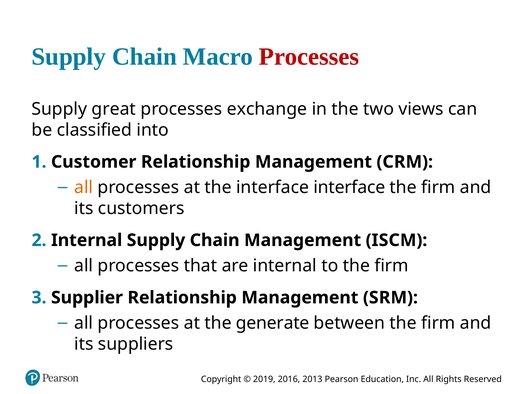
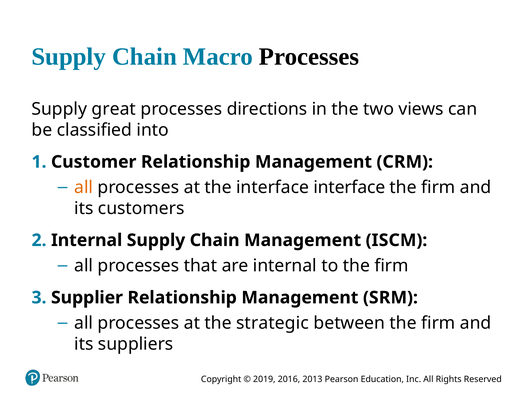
Processes at (309, 57) colour: red -> black
exchange: exchange -> directions
generate: generate -> strategic
